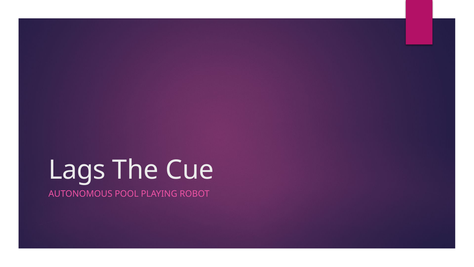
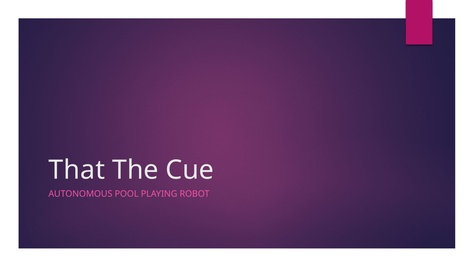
Lags: Lags -> That
